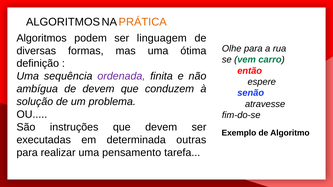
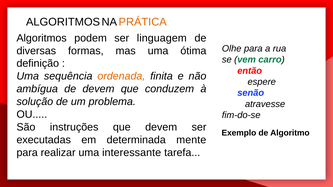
ordenada colour: purple -> orange
outras: outras -> mente
pensamento: pensamento -> interessante
